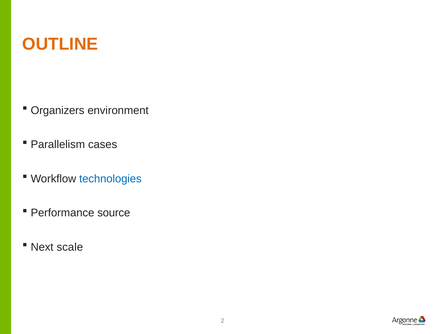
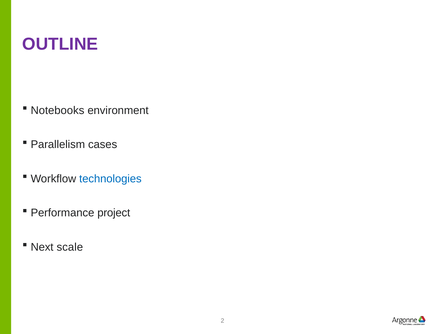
OUTLINE colour: orange -> purple
Organizers: Organizers -> Notebooks
source: source -> project
